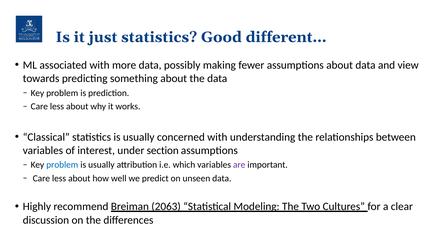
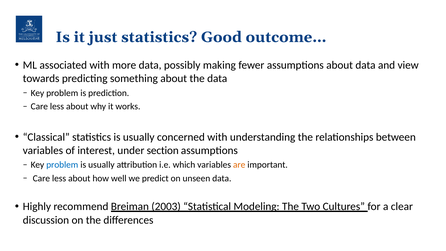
different…: different… -> outcome…
are colour: purple -> orange
2063: 2063 -> 2003
